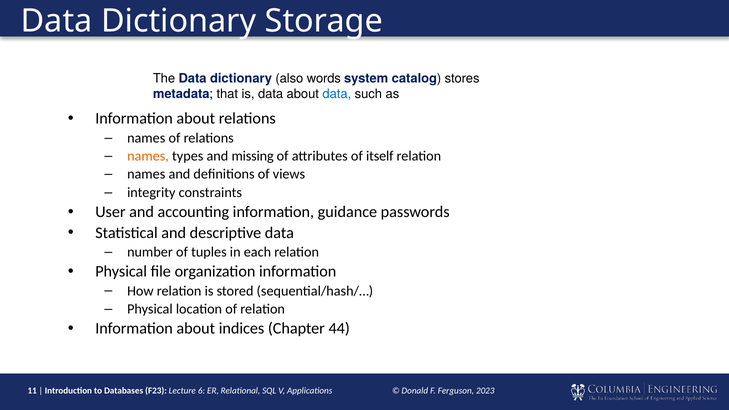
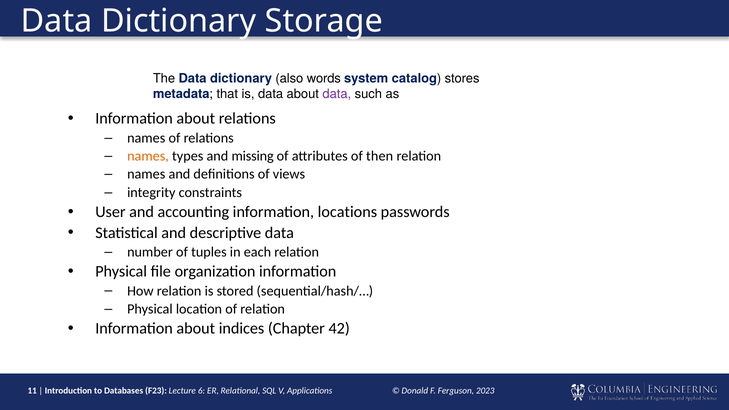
data at (337, 94) colour: blue -> purple
itself: itself -> then
guidance: guidance -> locations
44: 44 -> 42
